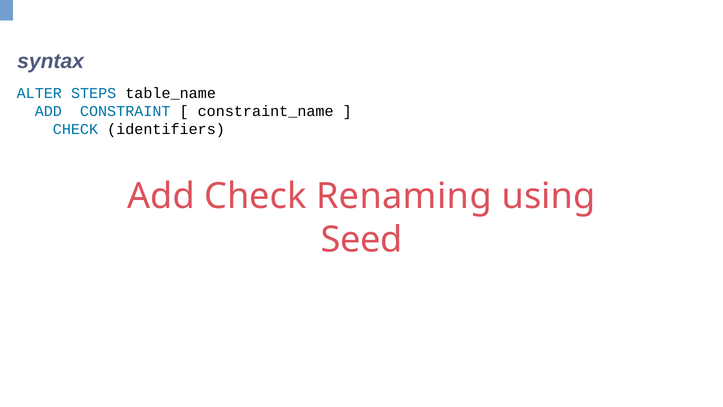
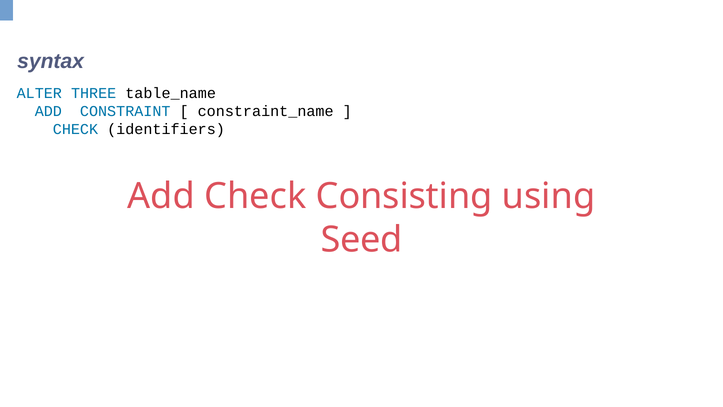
STEPS: STEPS -> THREE
Renaming: Renaming -> Consisting
